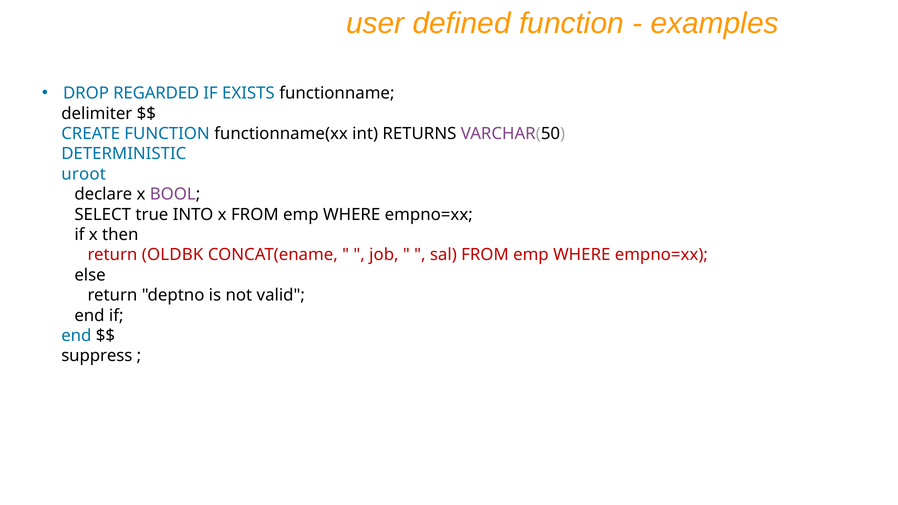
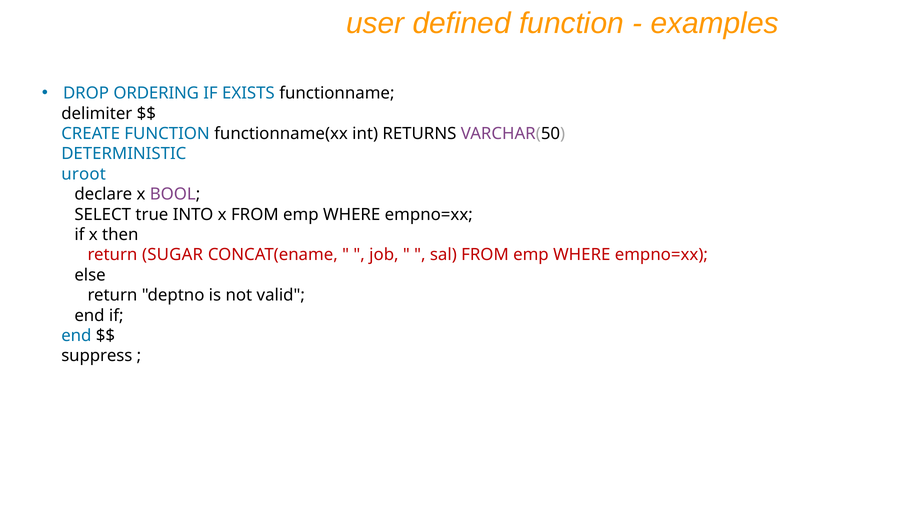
REGARDED: REGARDED -> ORDERING
OLDBK: OLDBK -> SUGAR
